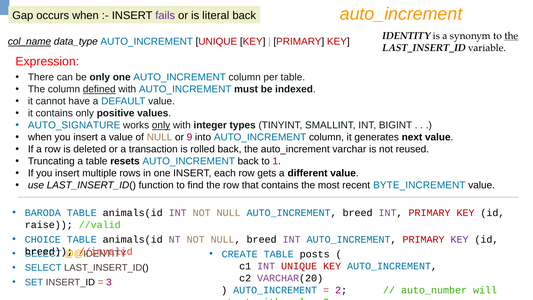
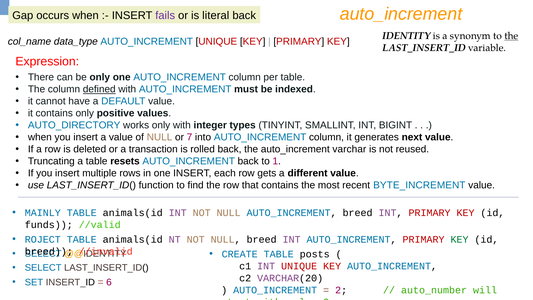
col_name underline: present -> none
AUTO_SIGNATURE: AUTO_SIGNATURE -> AUTO_DIRECTORY
only at (161, 125) underline: present -> none
9: 9 -> 7
BARODA: BARODA -> MAINLY
raise: raise -> funds
CHOICE: CHOICE -> ROJECT
KEY at (460, 239) colour: purple -> green
3: 3 -> 6
